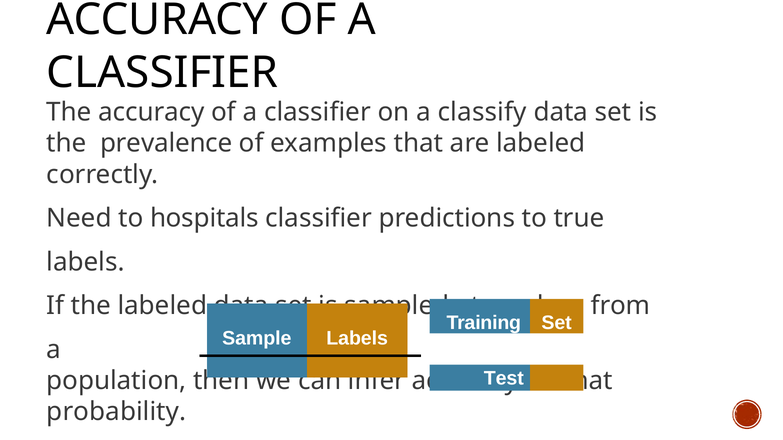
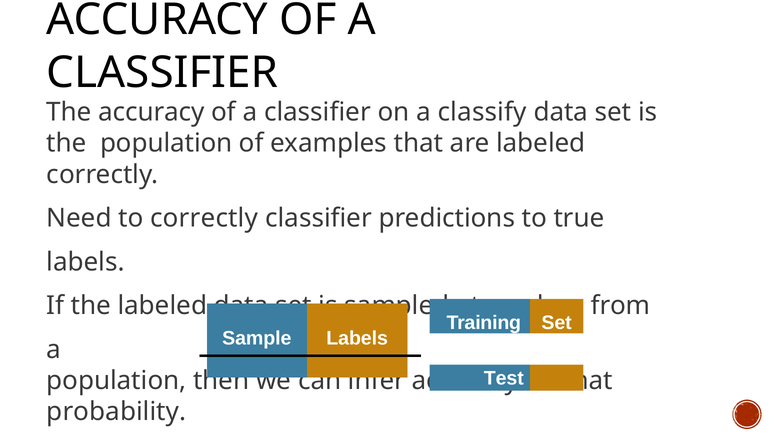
the prevalence: prevalence -> population
to hospitals: hospitals -> correctly
